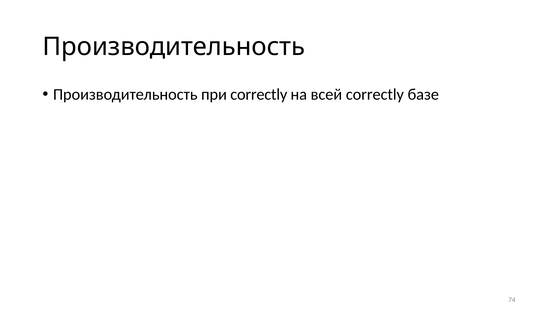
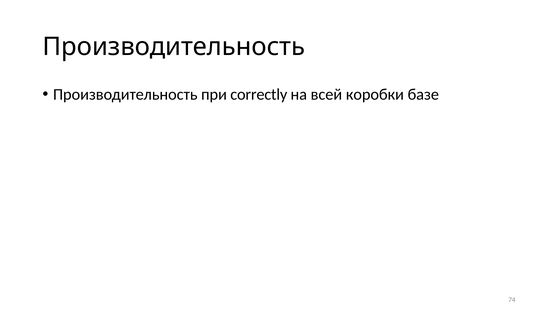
всей correctly: correctly -> коробки
